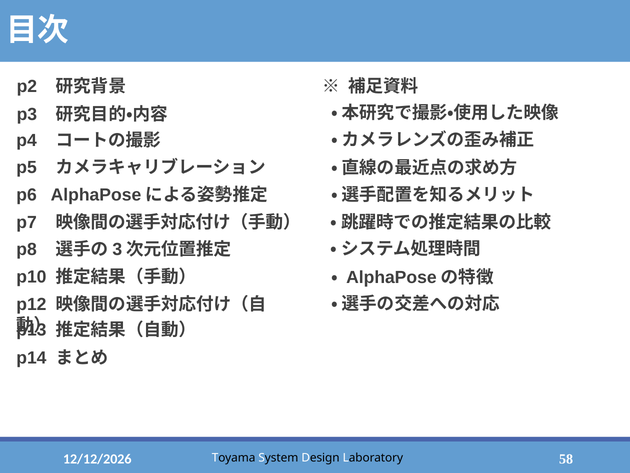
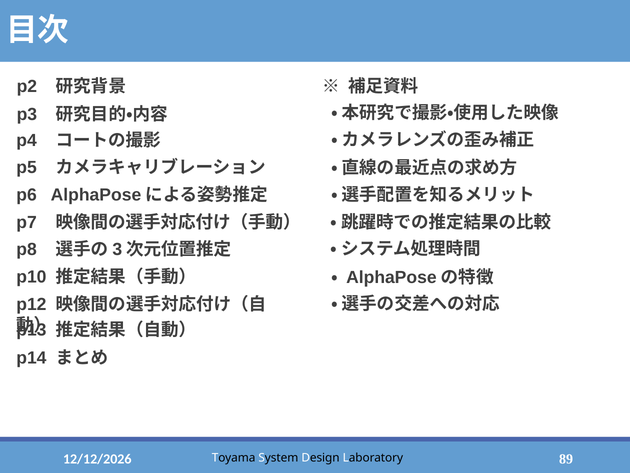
58: 58 -> 89
